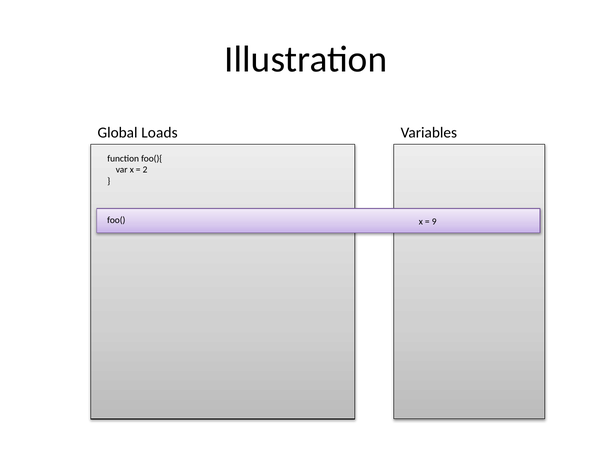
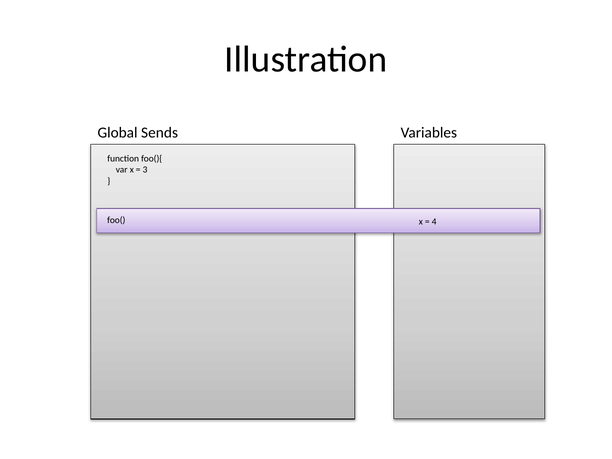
Loads: Loads -> Sends
2: 2 -> 3
9: 9 -> 4
